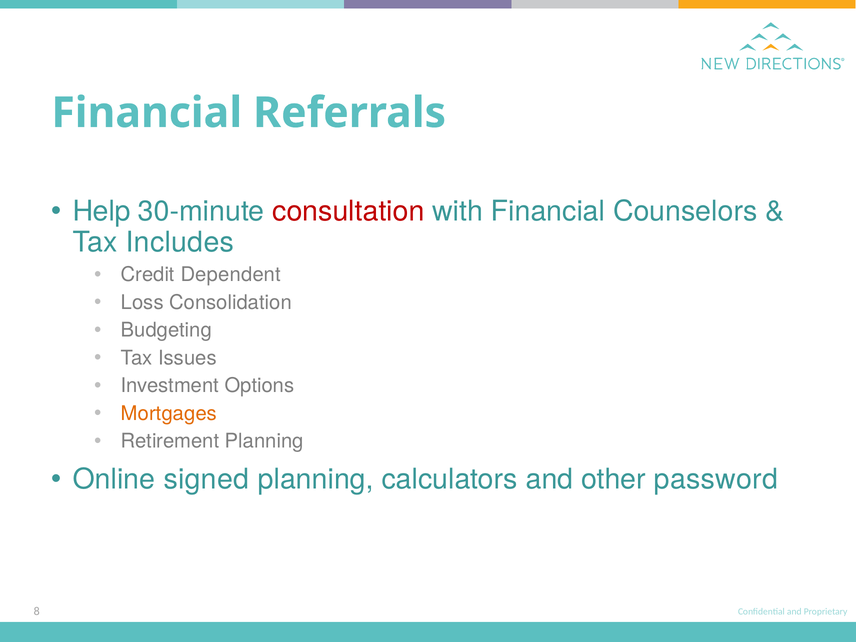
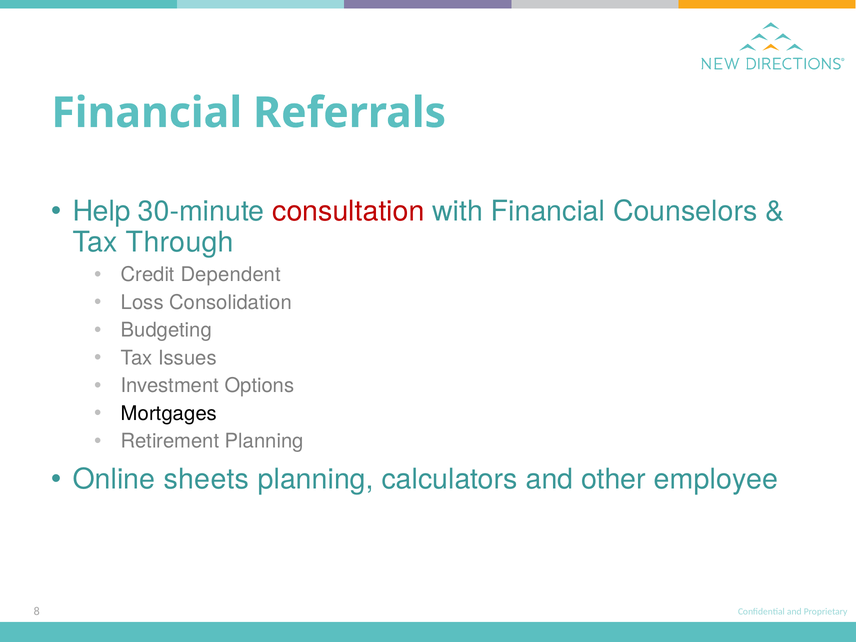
Includes: Includes -> Through
Mortgages colour: orange -> black
signed: signed -> sheets
password: password -> employee
